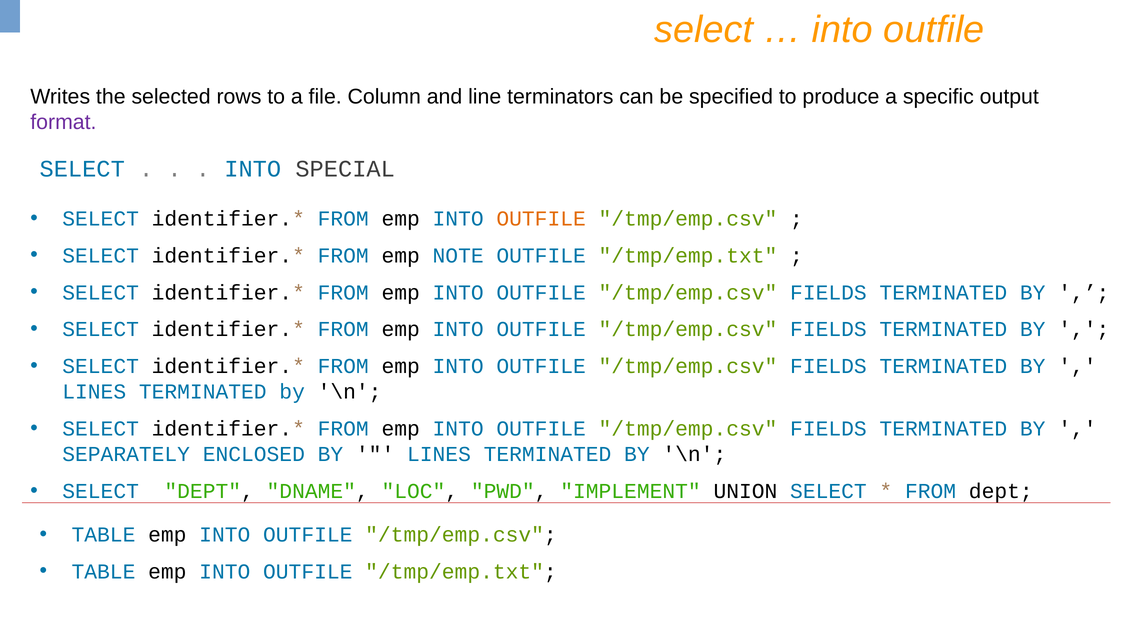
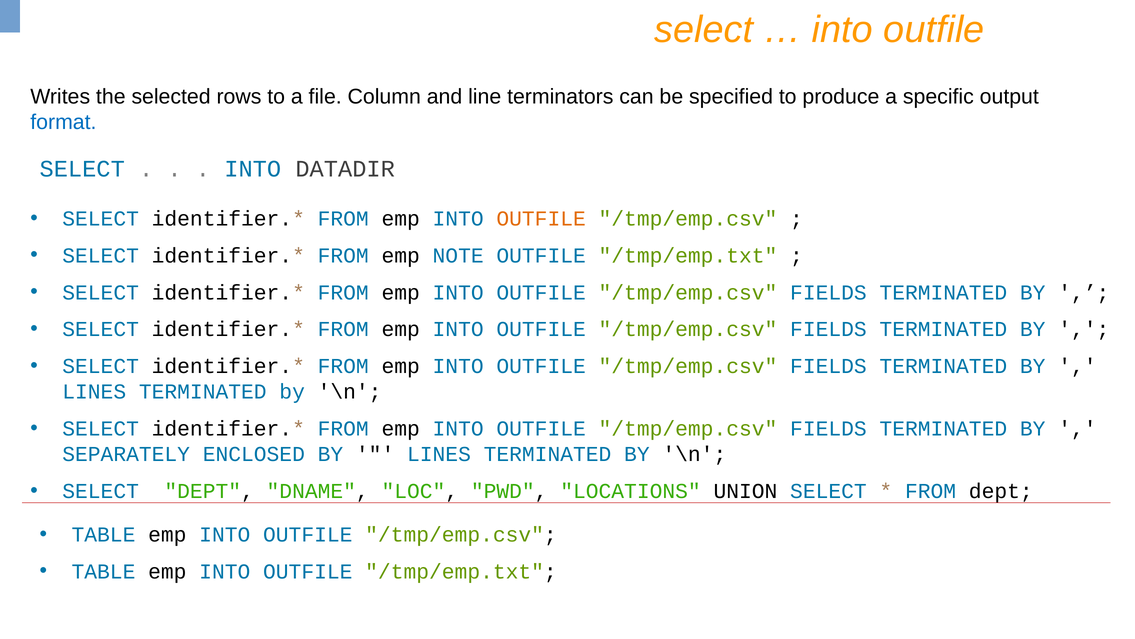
format colour: purple -> blue
SPECIAL: SPECIAL -> DATADIR
IMPLEMENT: IMPLEMENT -> LOCATIONS
